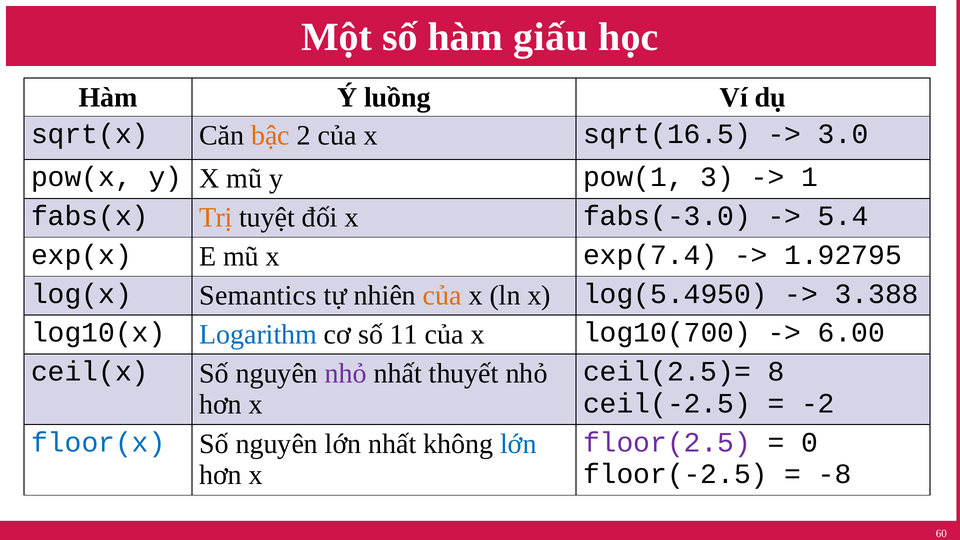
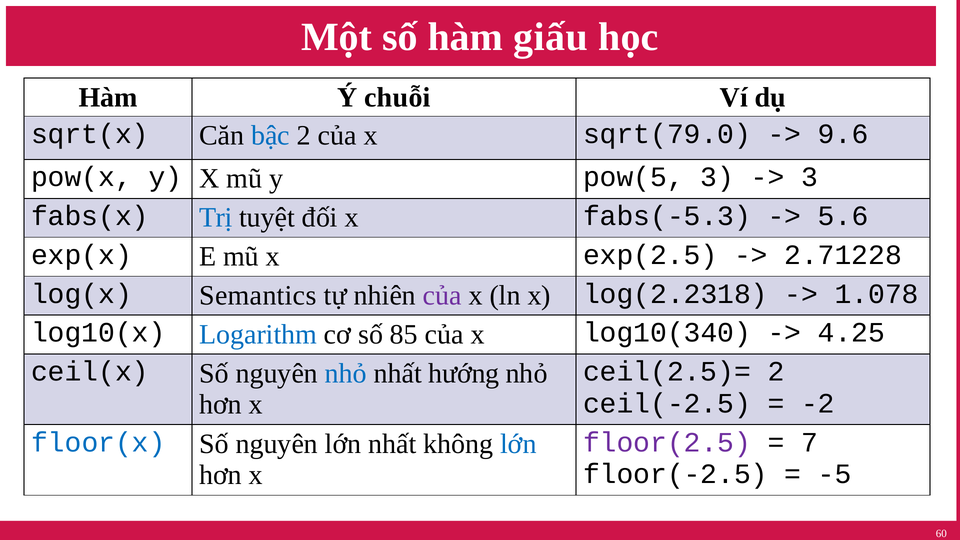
luồng: luồng -> chuỗi
bậc colour: orange -> blue
sqrt(16.5: sqrt(16.5 -> sqrt(79.0
3.0: 3.0 -> 9.6
pow(1: pow(1 -> pow(5
1 at (810, 177): 1 -> 3
Trị colour: orange -> blue
fabs(-3.0: fabs(-3.0 -> fabs(-5.3
5.4: 5.4 -> 5.6
exp(7.4: exp(7.4 -> exp(2.5
1.92795: 1.92795 -> 2.71228
của at (442, 296) colour: orange -> purple
log(5.4950: log(5.4950 -> log(2.2318
3.388: 3.388 -> 1.078
11: 11 -> 85
log10(700: log10(700 -> log10(340
6.00: 6.00 -> 4.25
nhỏ at (346, 373) colour: purple -> blue
thuyết: thuyết -> hướng
ceil(2.5)= 8: 8 -> 2
0: 0 -> 7
-8: -8 -> -5
